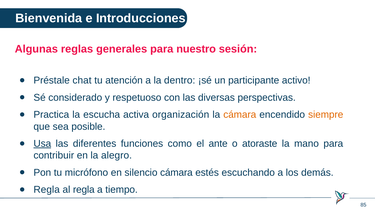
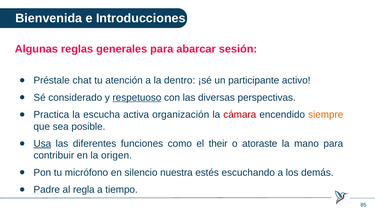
nuestro: nuestro -> abarcar
respetuoso underline: none -> present
cámara at (240, 115) colour: orange -> red
ante: ante -> their
alegro: alegro -> origen
silencio cámara: cámara -> nuestra
Regla at (47, 190): Regla -> Padre
